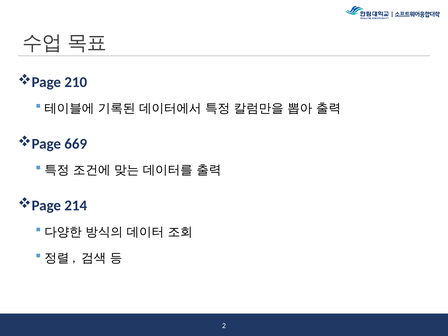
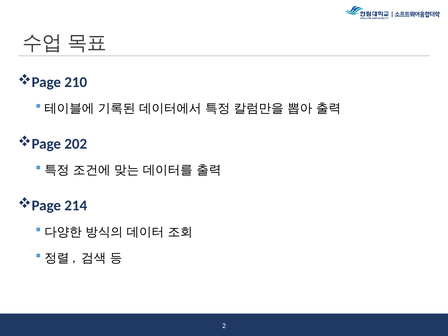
669: 669 -> 202
